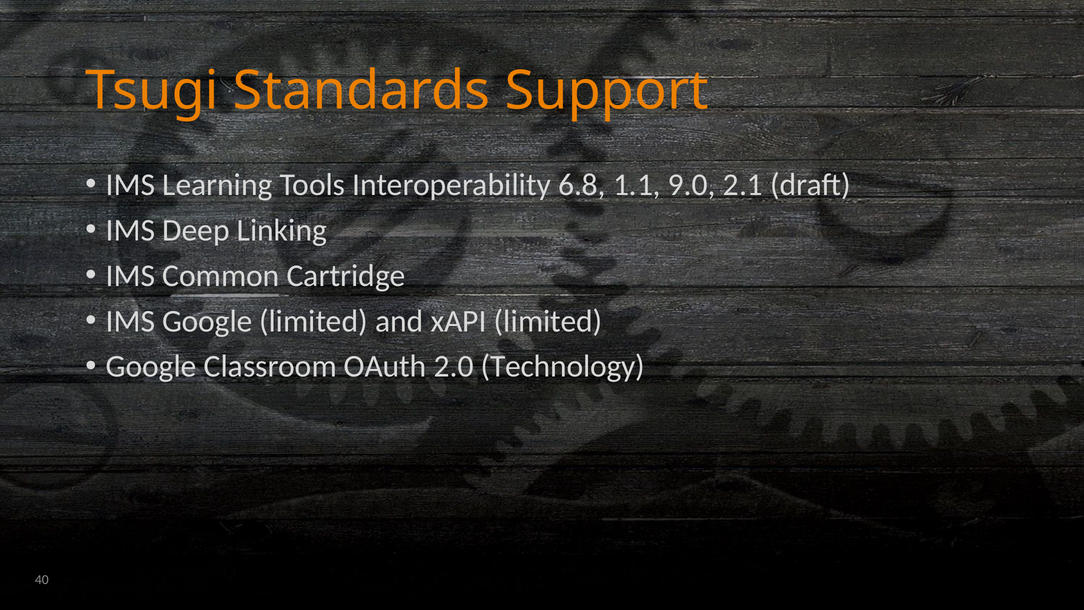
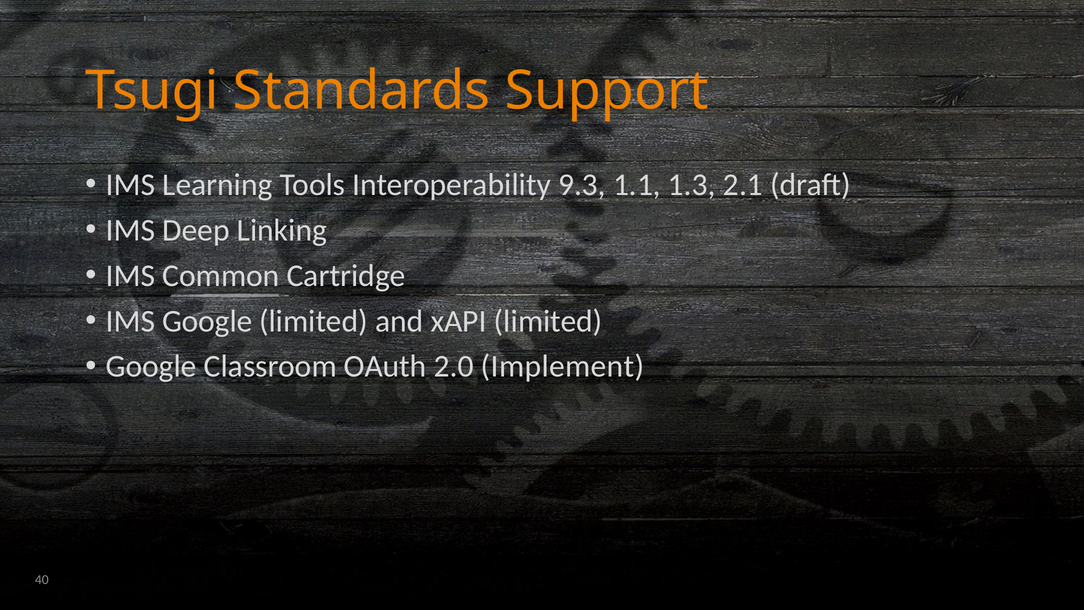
6.8: 6.8 -> 9.3
9.0: 9.0 -> 1.3
Technology: Technology -> Implement
